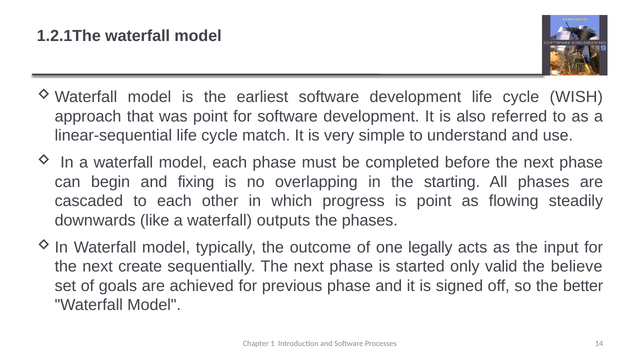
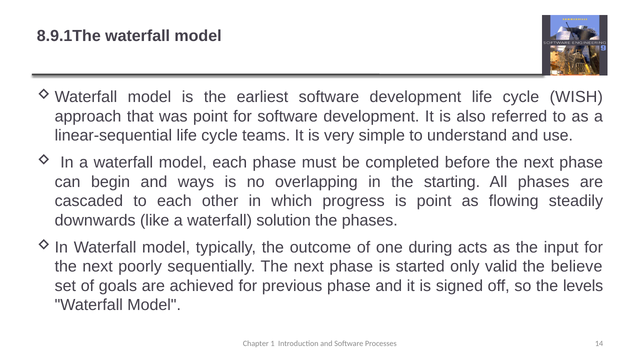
1.2.1The: 1.2.1The -> 8.9.1The
match: match -> teams
fixing: fixing -> ways
outputs: outputs -> solution
legally: legally -> during
create: create -> poorly
better: better -> levels
